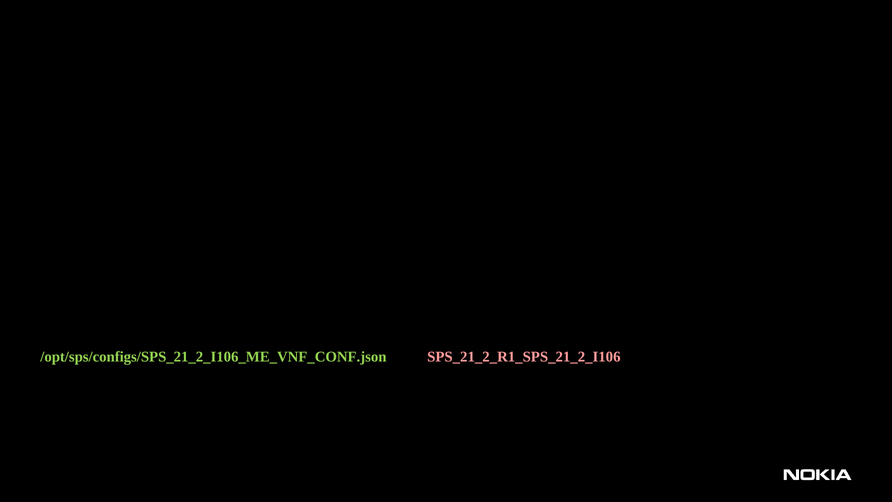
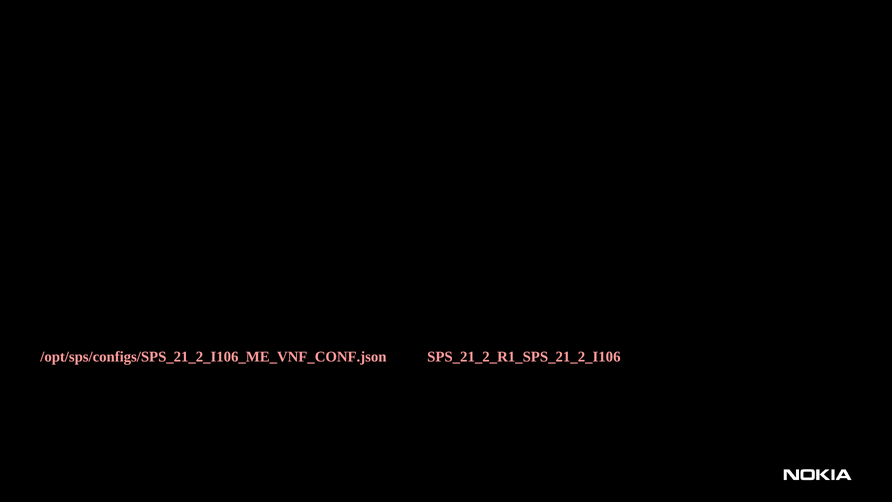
/opt/sps/configs/SPS_21_2_I106_ME_VNF_CONF.json colour: light green -> pink
